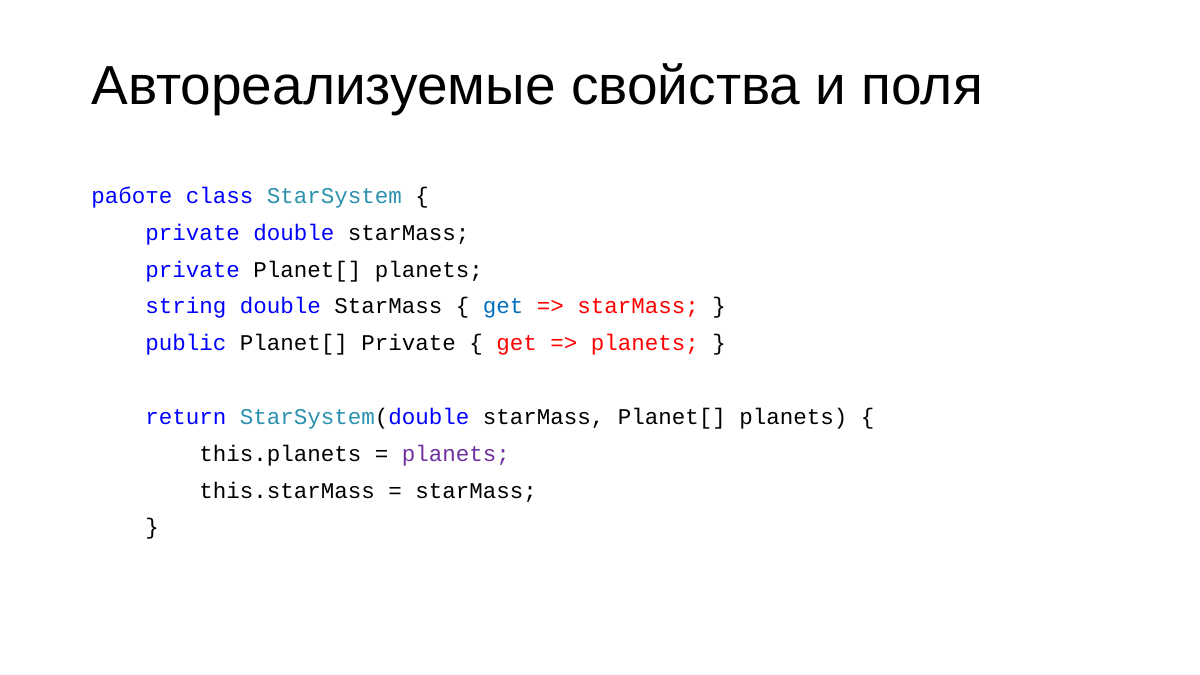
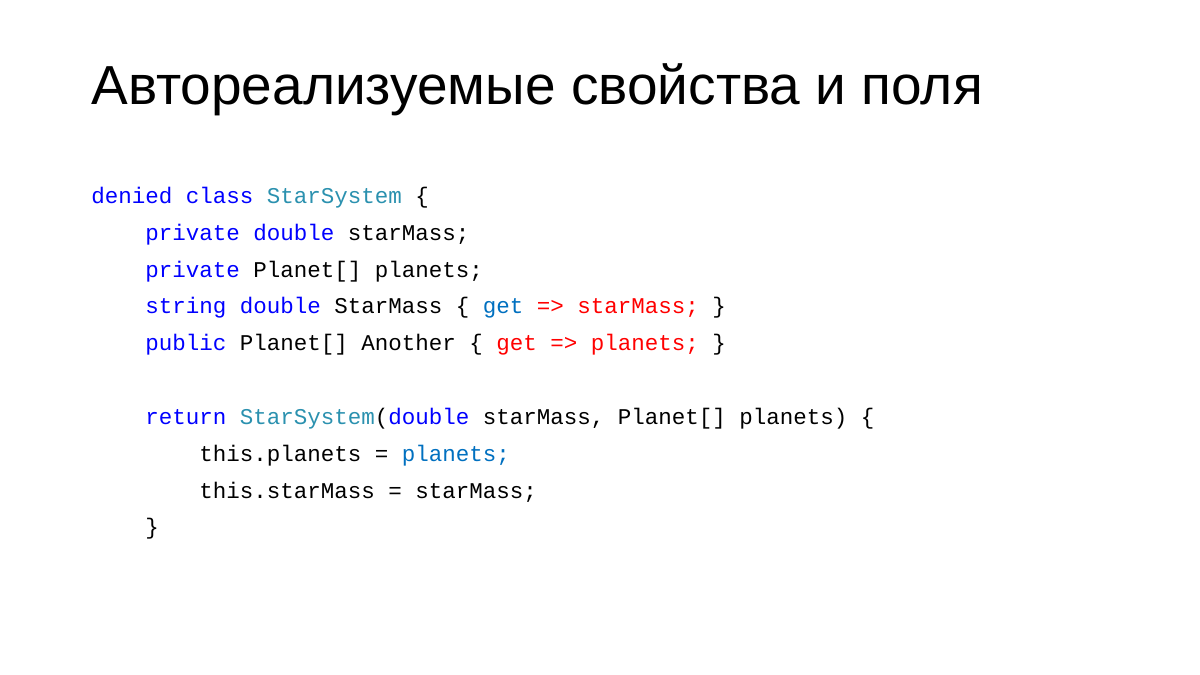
работе: работе -> denied
Planet[ Private: Private -> Another
planets at (456, 454) colour: purple -> blue
